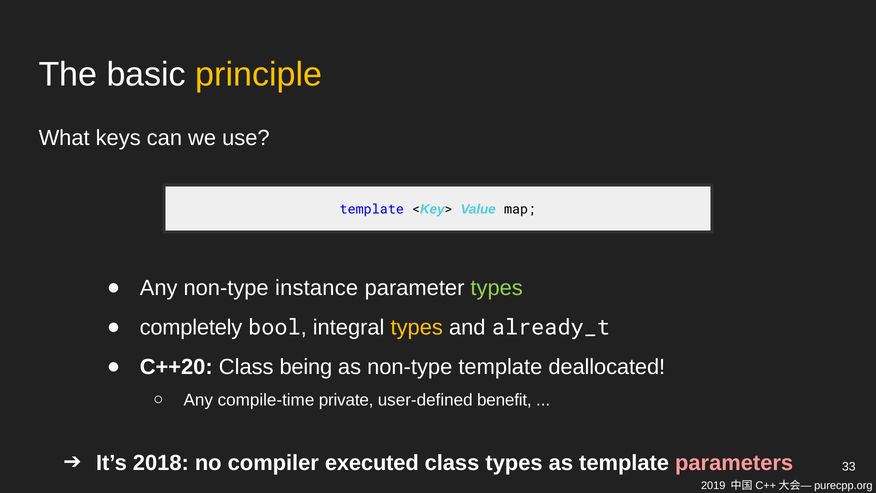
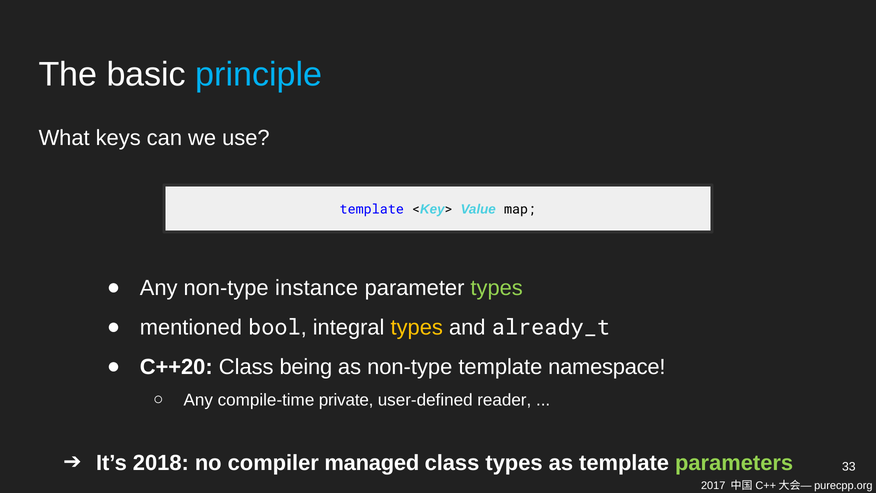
principle colour: yellow -> light blue
completely: completely -> mentioned
deallocated: deallocated -> namespace
benefit: benefit -> reader
executed: executed -> managed
parameters colour: pink -> light green
2019: 2019 -> 2017
